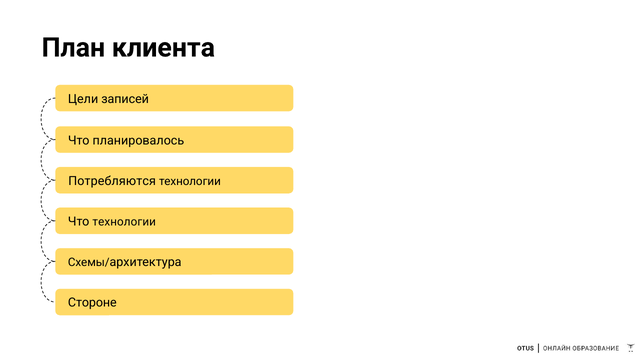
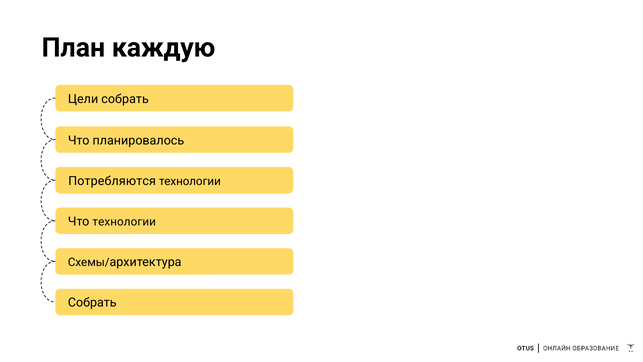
клиента: клиента -> каждую
Цели записей: записей -> собрать
Стороне at (92, 303): Стороне -> Собрать
